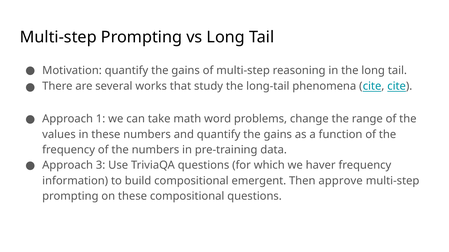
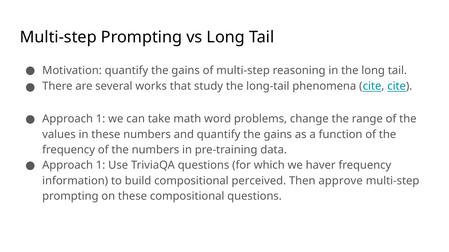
3 at (101, 166): 3 -> 1
emergent: emergent -> perceived
